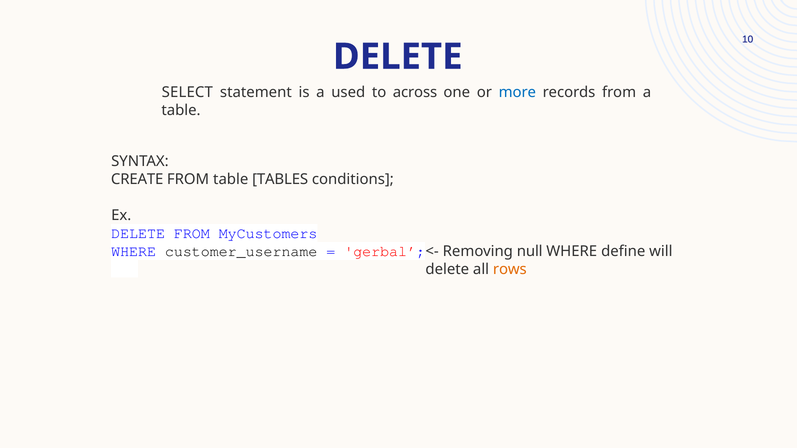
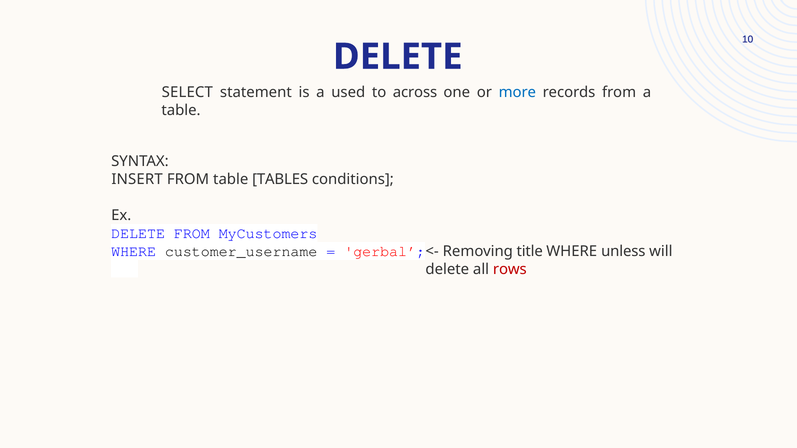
CREATE: CREATE -> INSERT
null: null -> title
define: define -> unless
rows colour: orange -> red
